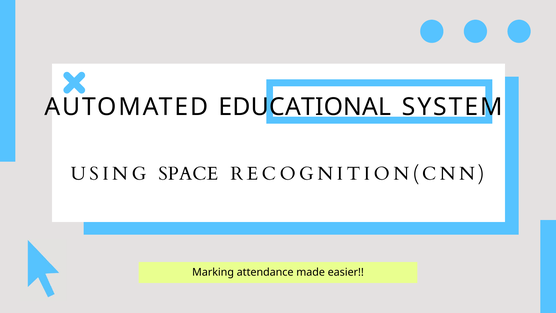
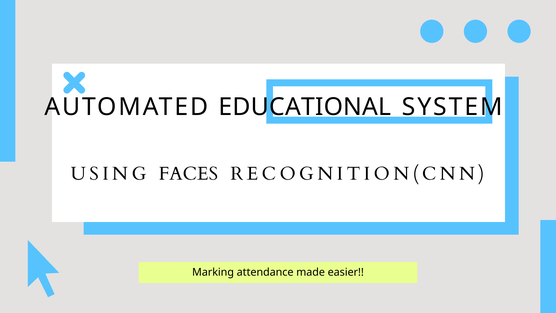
SPACE: SPACE -> FACES
